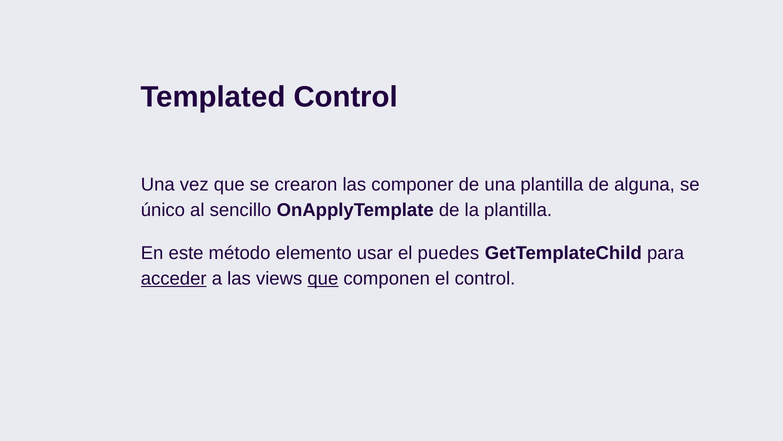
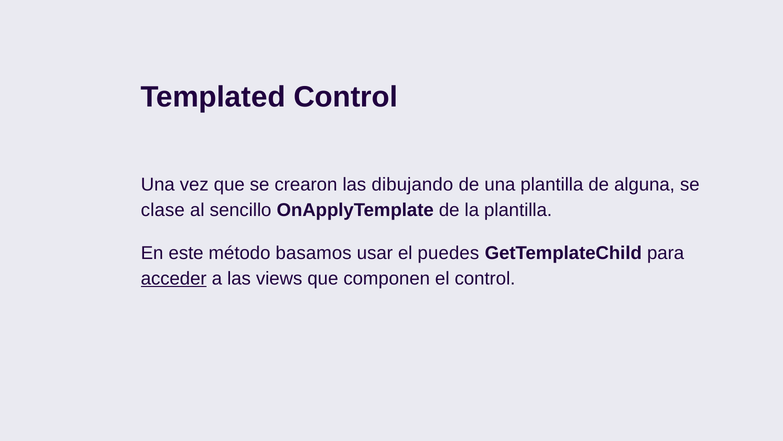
componer: componer -> dibujando
único: único -> clase
elemento: elemento -> basamos
que at (323, 278) underline: present -> none
